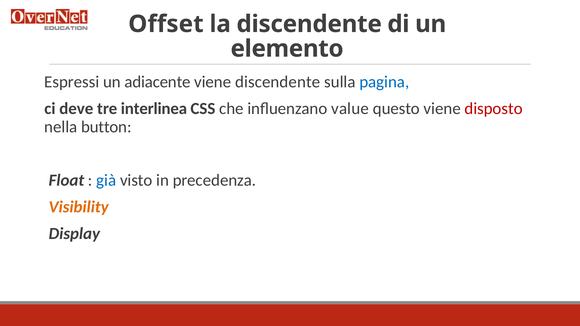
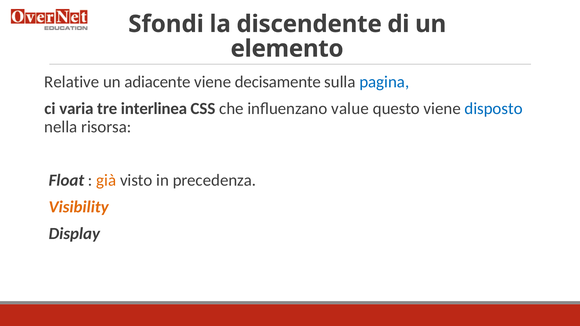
Offset: Offset -> Sfondi
Espressi: Espressi -> Relative
viene discendente: discendente -> decisamente
deve: deve -> varia
disposto colour: red -> blue
button: button -> risorsa
già colour: blue -> orange
